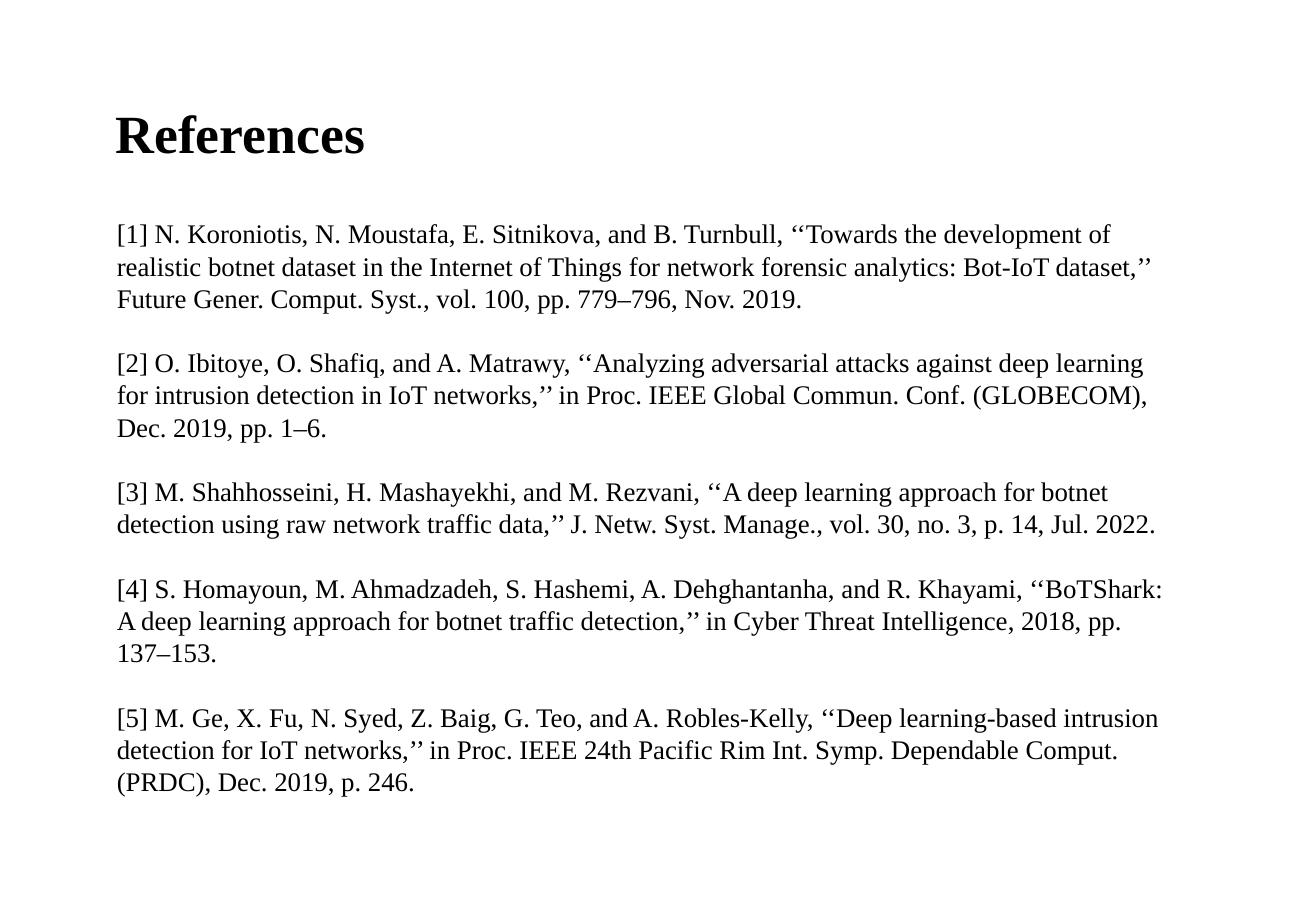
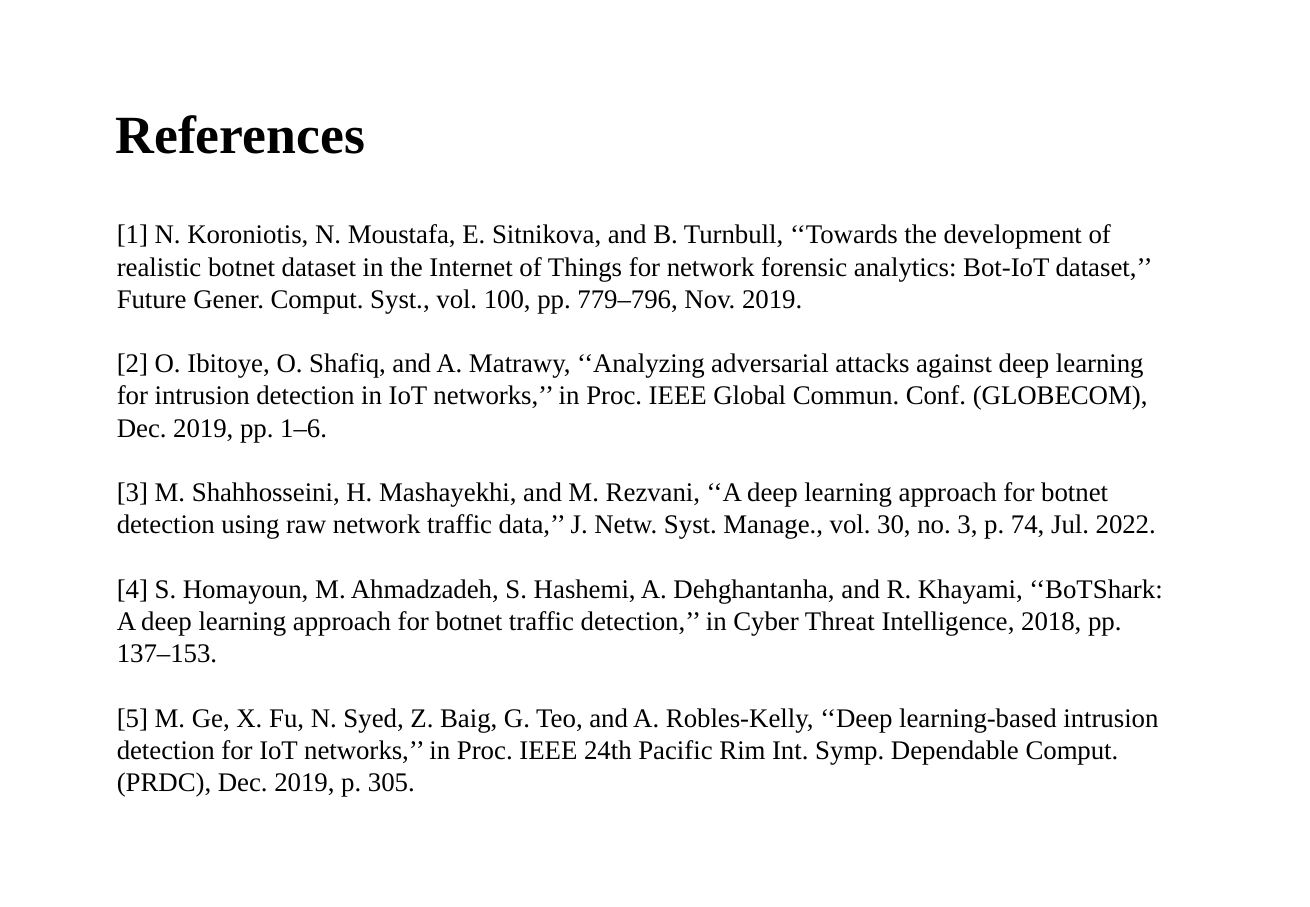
14: 14 -> 74
246: 246 -> 305
